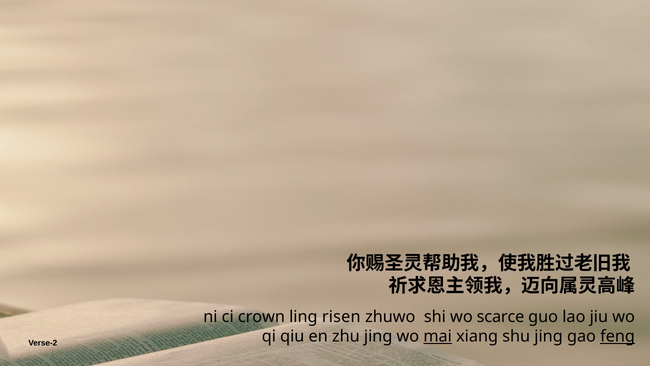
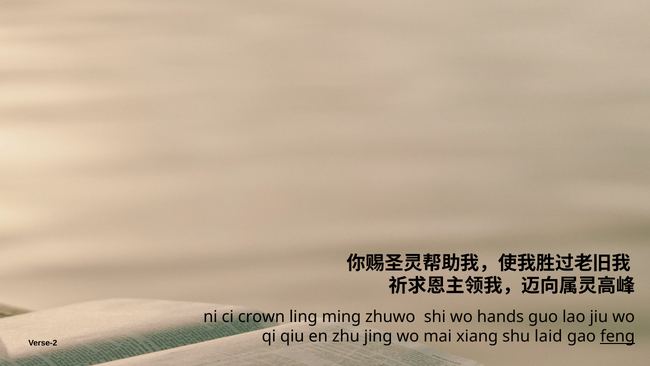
risen: risen -> ming
scarce: scarce -> hands
mai underline: present -> none
shu jing: jing -> laid
